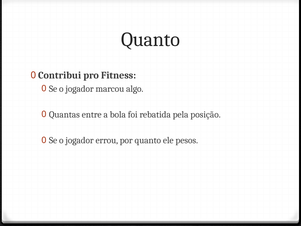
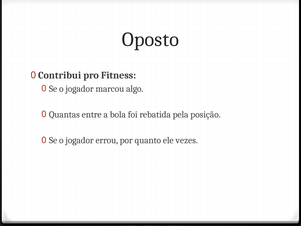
Quanto at (151, 40): Quanto -> Oposto
pesos: pesos -> vezes
